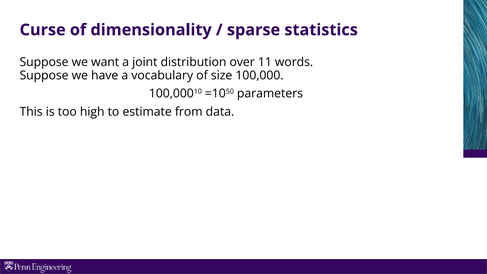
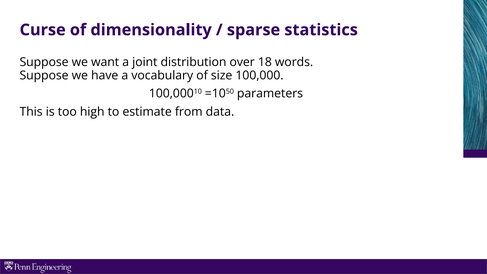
11: 11 -> 18
